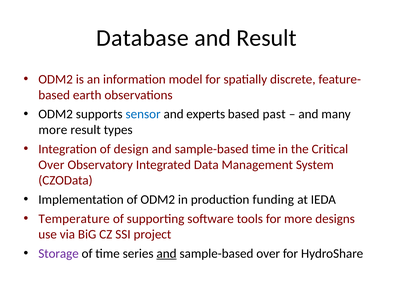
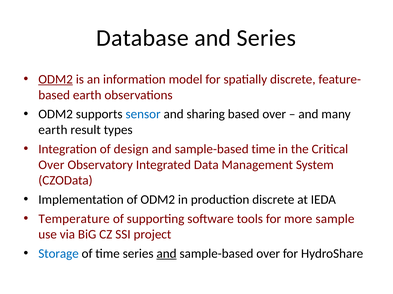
and Result: Result -> Series
ODM2 at (56, 80) underline: none -> present
experts: experts -> sharing
based past: past -> over
more at (53, 130): more -> earth
production funding: funding -> discrete
designs: designs -> sample
Storage colour: purple -> blue
